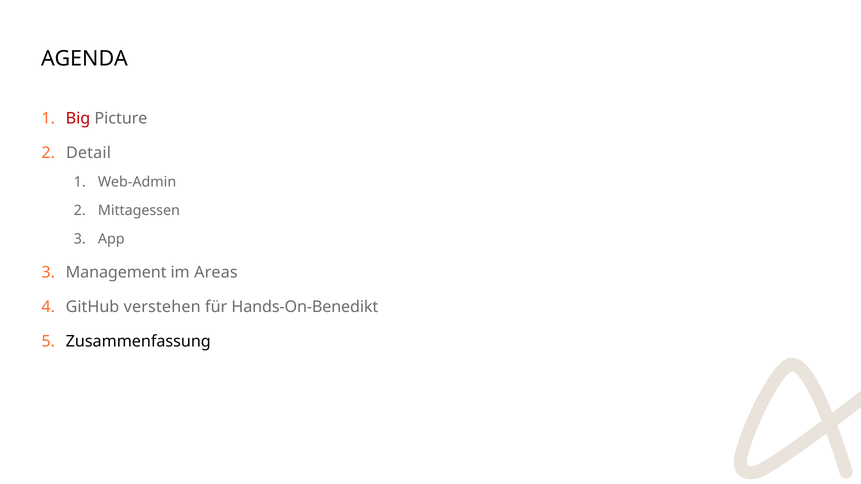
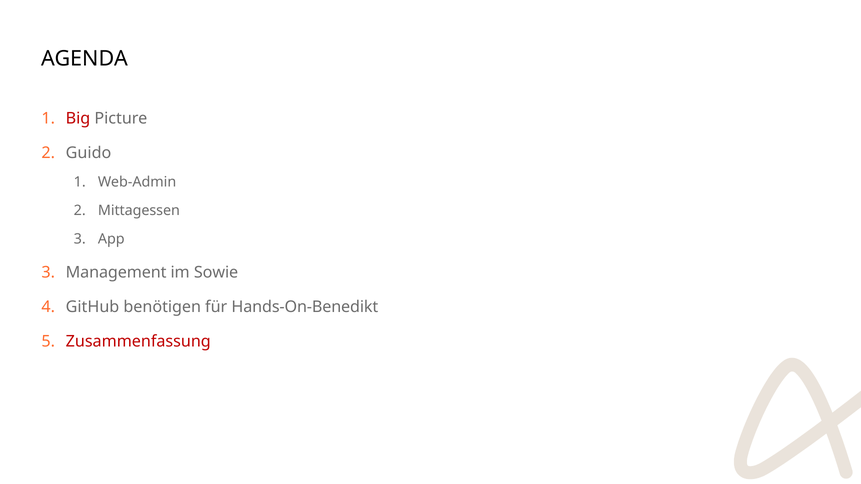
Detail: Detail -> Guido
Areas: Areas -> Sowie
verstehen: verstehen -> benötigen
Zusammenfassung colour: black -> red
